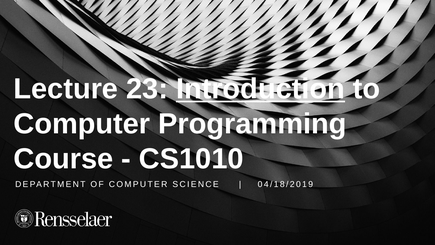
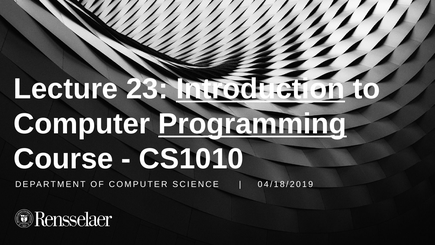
Programming underline: none -> present
